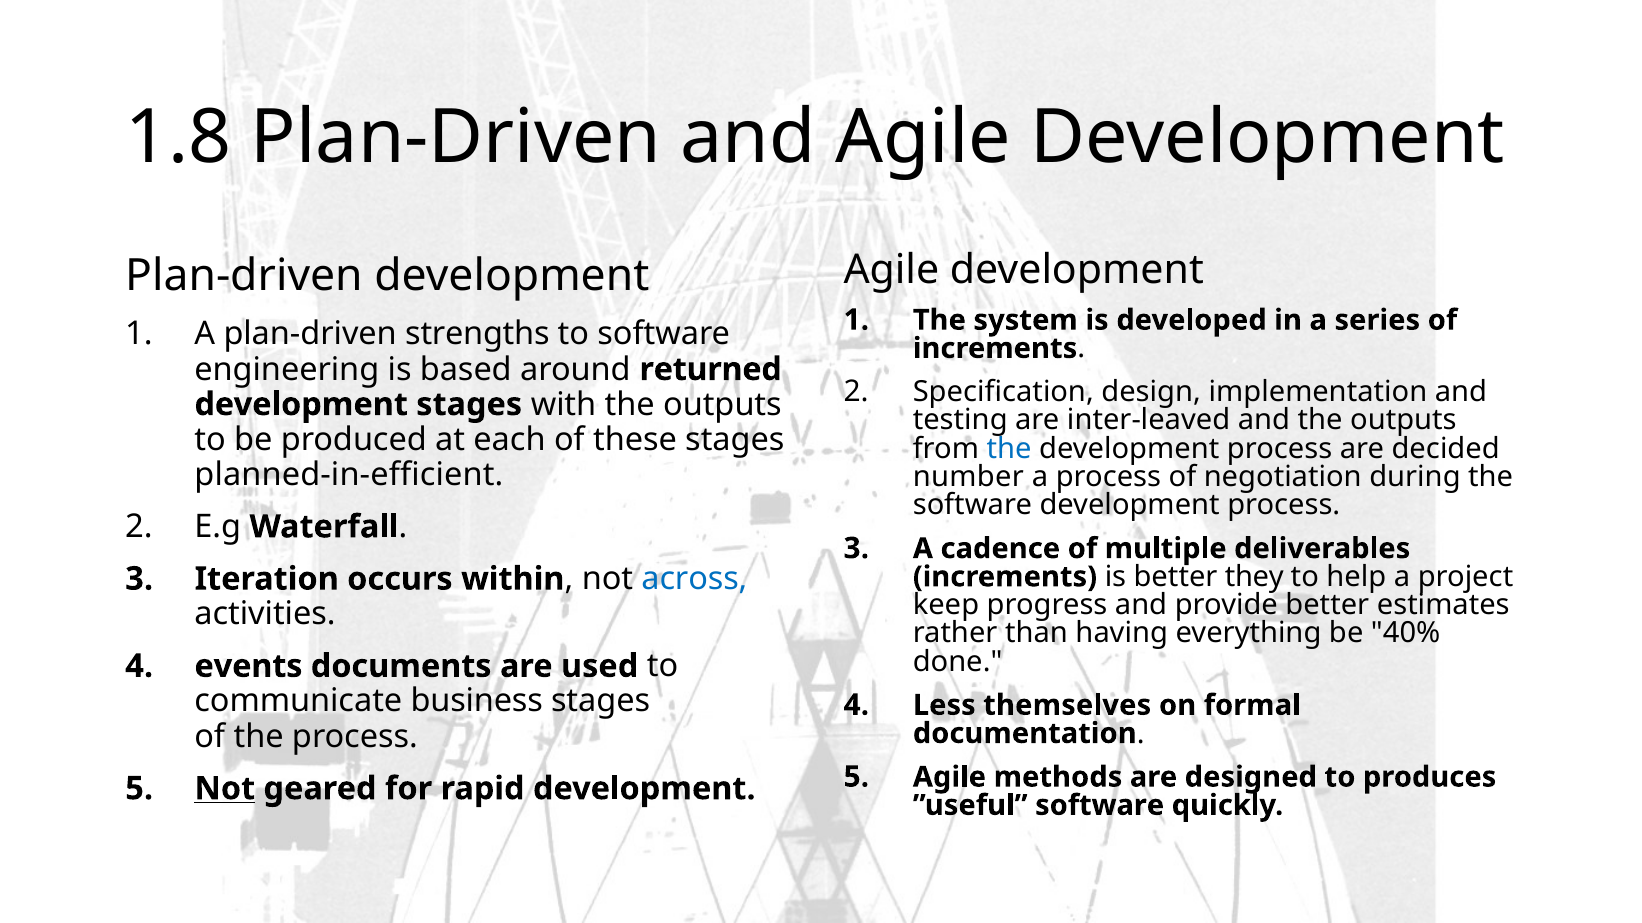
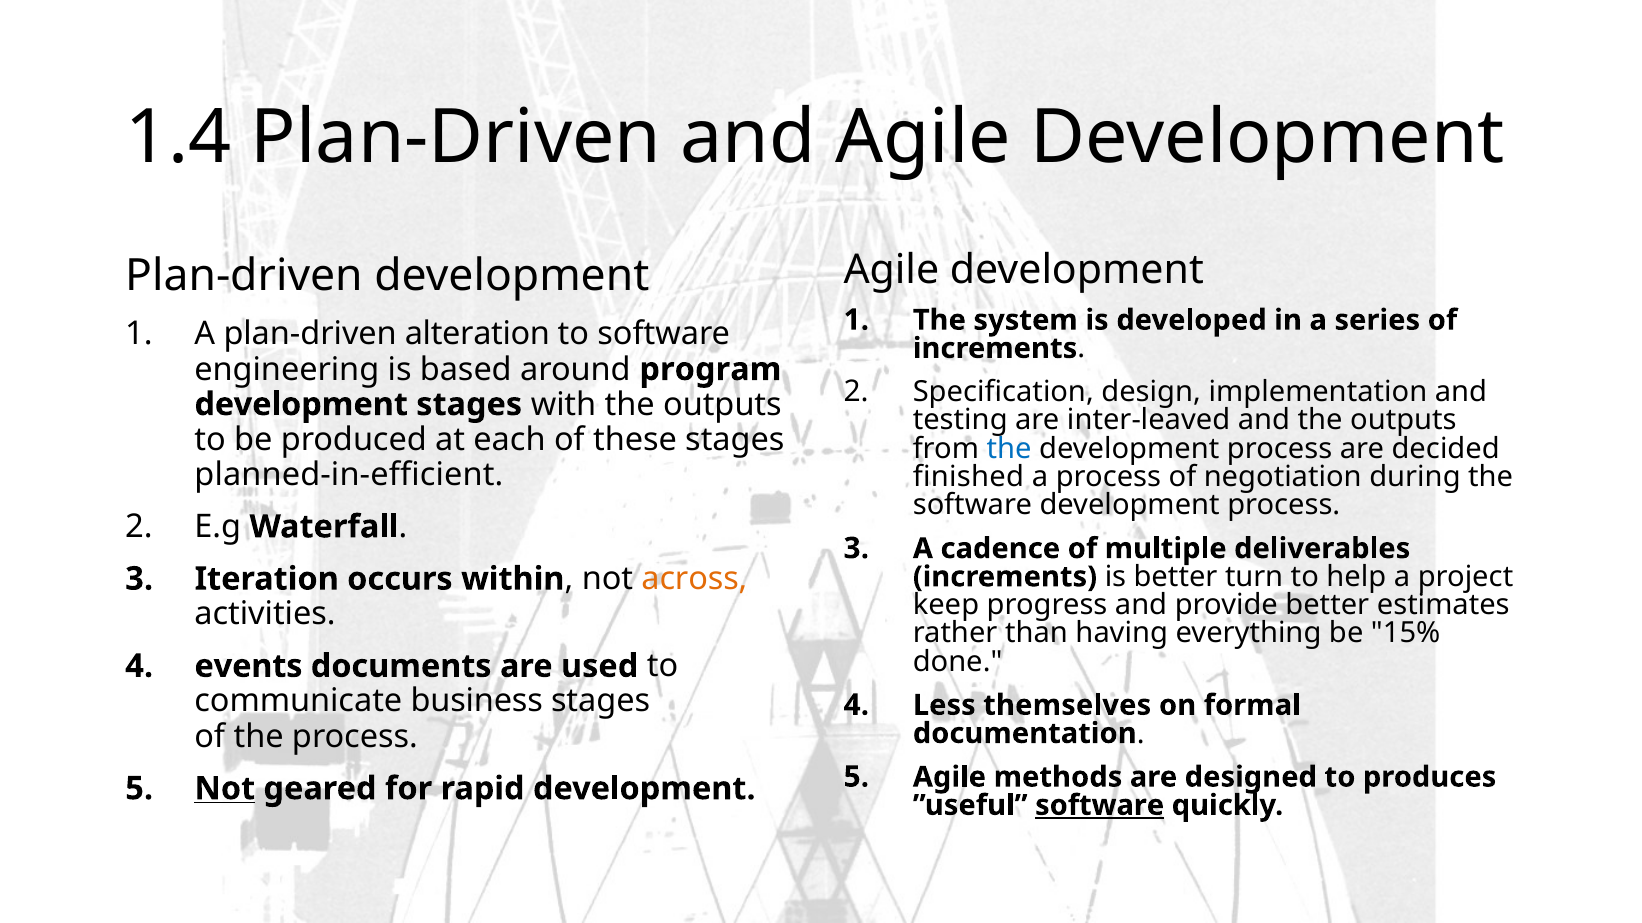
1.8: 1.8 -> 1.4
strengths: strengths -> alteration
returned: returned -> program
number: number -> finished
they: they -> turn
across colour: blue -> orange
40%: 40% -> 15%
software at (1100, 806) underline: none -> present
